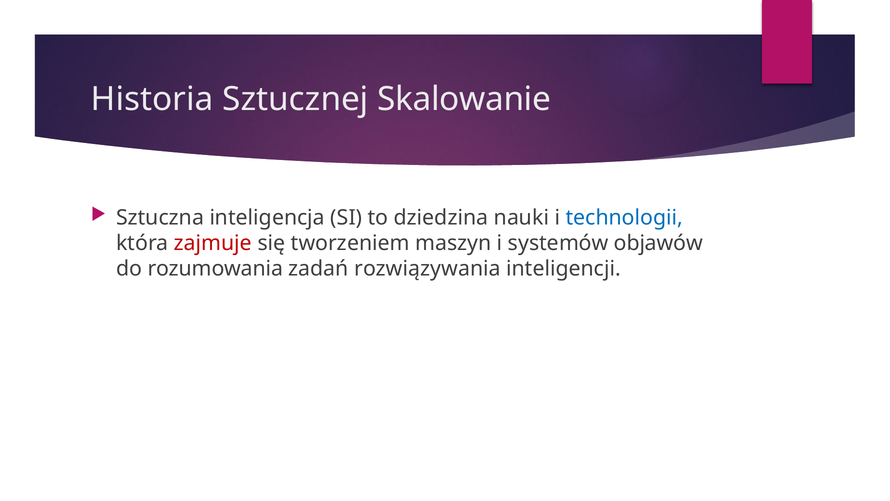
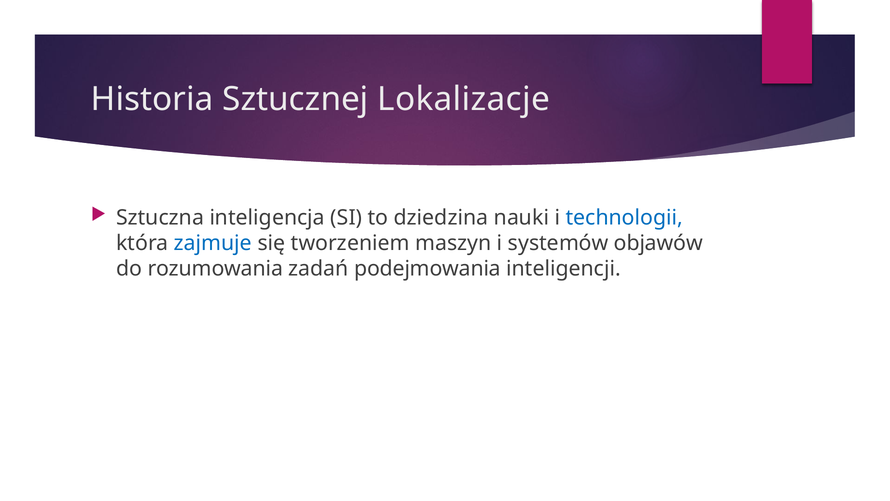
Skalowanie: Skalowanie -> Lokalizacje
zajmuje colour: red -> blue
rozwiązywania: rozwiązywania -> podejmowania
